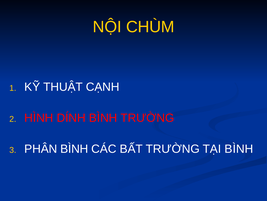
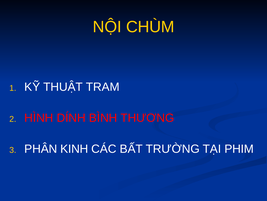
CẠNH: CẠNH -> TRAM
BÌNH TRƯỜNG: TRƯỜNG -> THƯƠNG
PHÂN BÌNH: BÌNH -> KINH
TẠI BÌNH: BÌNH -> PHIM
